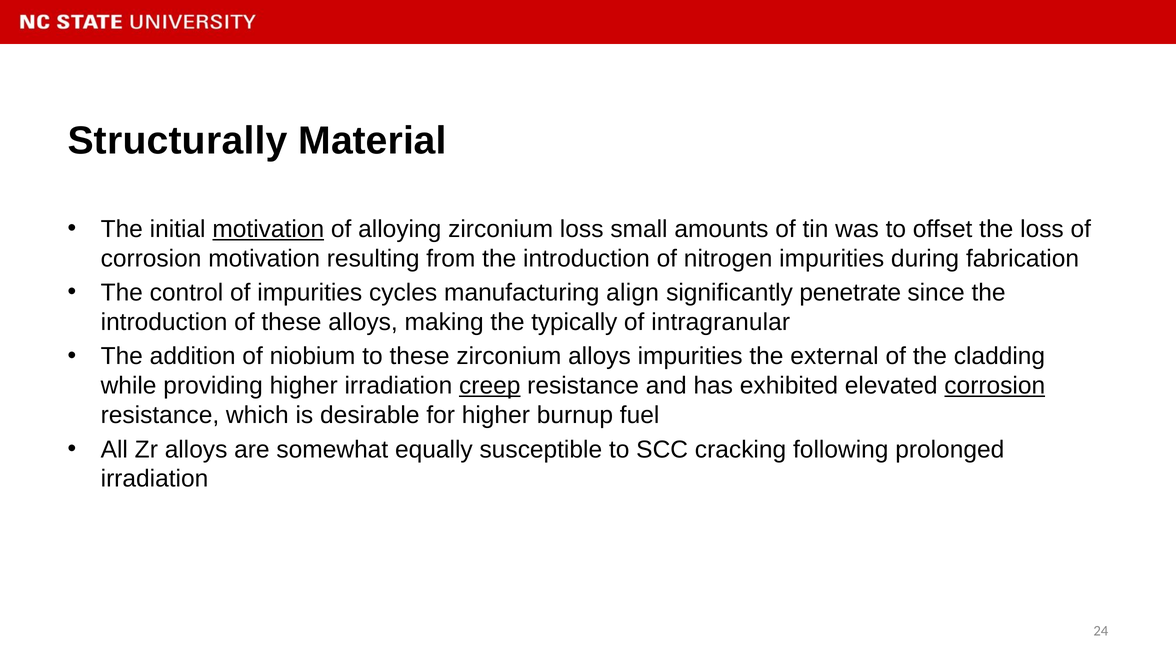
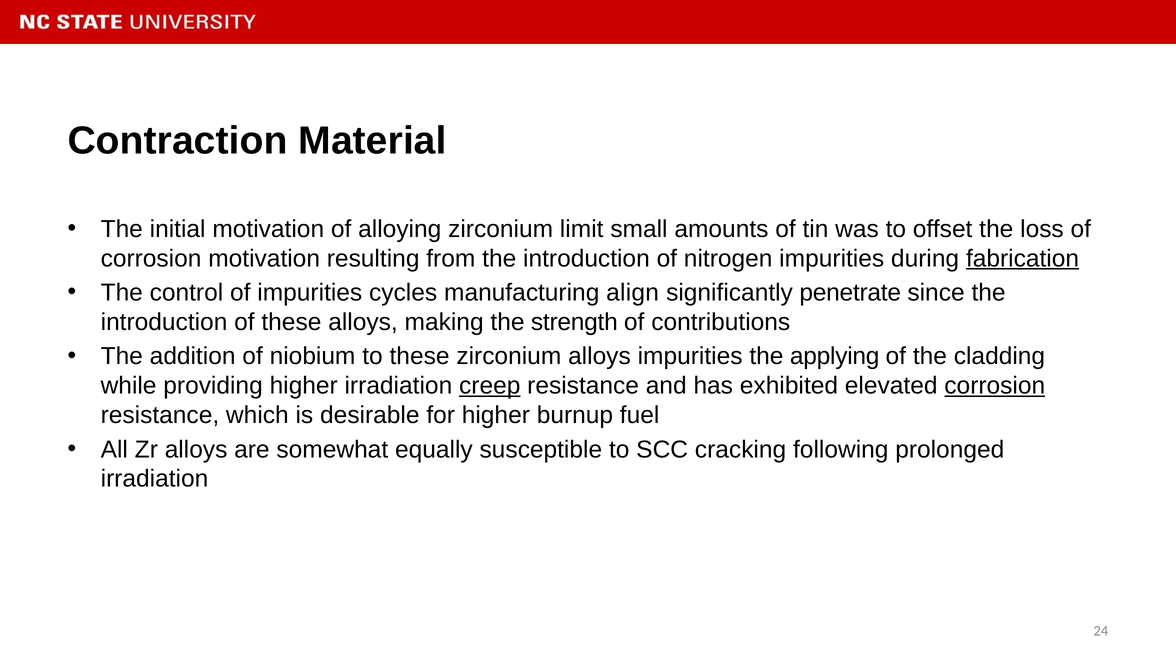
Structurally: Structurally -> Contraction
motivation at (268, 229) underline: present -> none
zirconium loss: loss -> limit
fabrication underline: none -> present
typically: typically -> strength
intragranular: intragranular -> contributions
external: external -> applying
